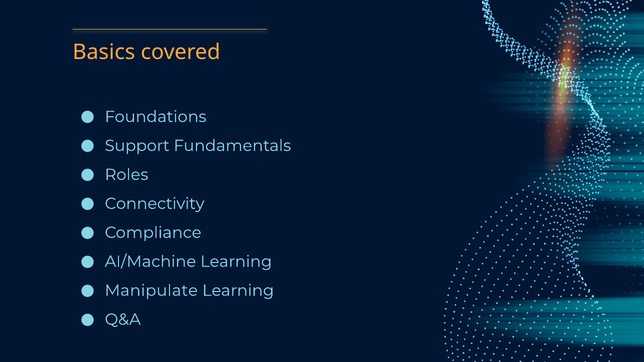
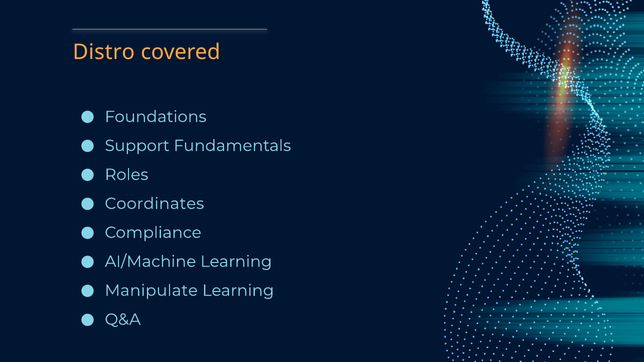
Basics: Basics -> Distro
Connectivity: Connectivity -> Coordinates
